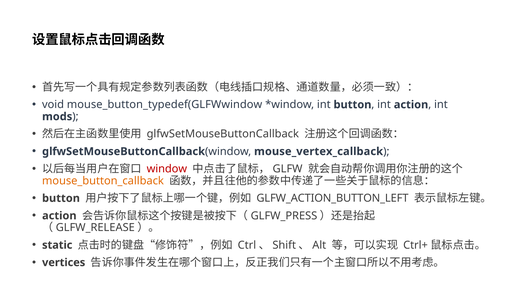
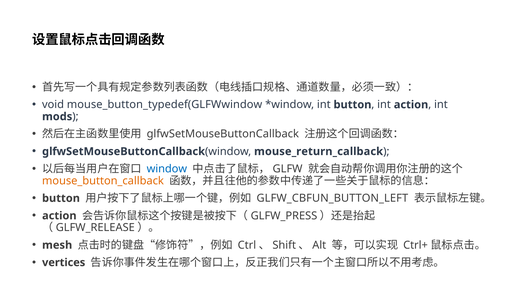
mouse_vertex_callback: mouse_vertex_callback -> mouse_return_callback
window at (167, 169) colour: red -> blue
GLFW_ACTION_BUTTON_LEFT: GLFW_ACTION_BUTTON_LEFT -> GLFW_CBFUN_BUTTON_LEFT
static: static -> mesh
